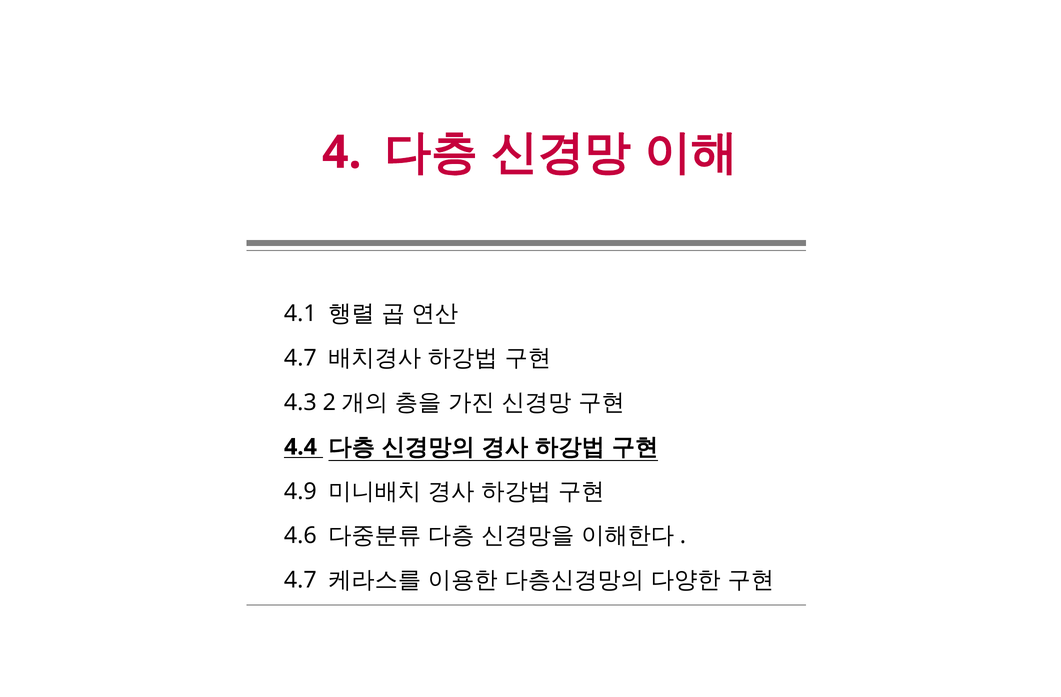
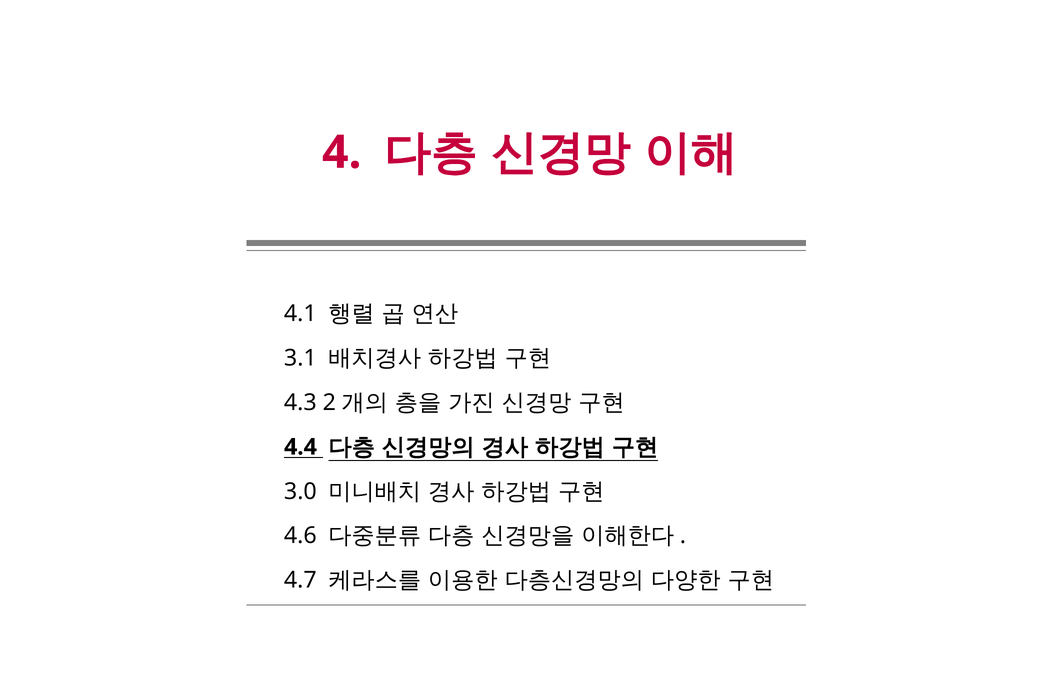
4.7 at (300, 358): 4.7 -> 3.1
4.9: 4.9 -> 3.0
